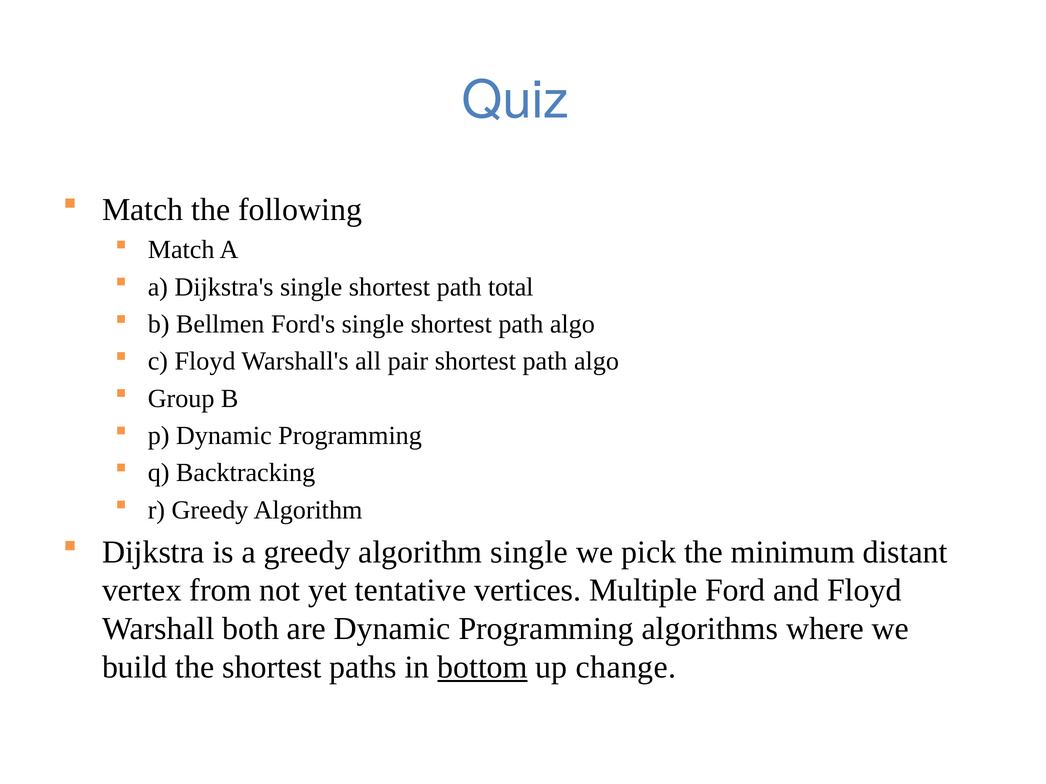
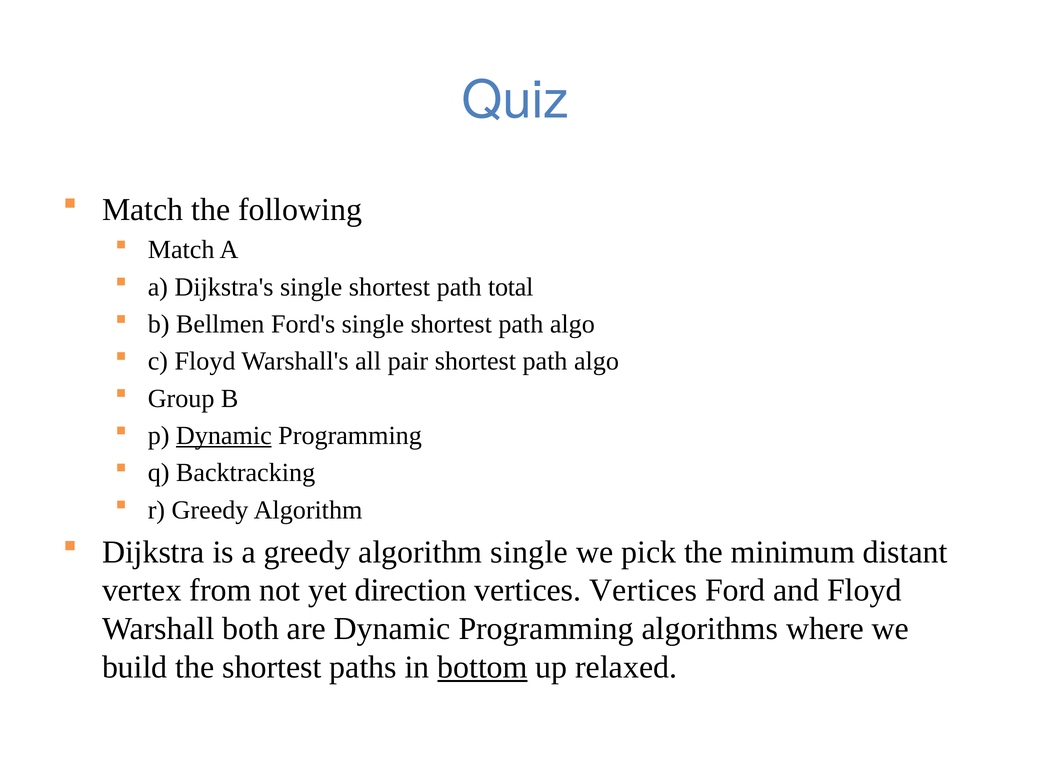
Dynamic at (224, 436) underline: none -> present
tentative: tentative -> direction
vertices Multiple: Multiple -> Vertices
change: change -> relaxed
